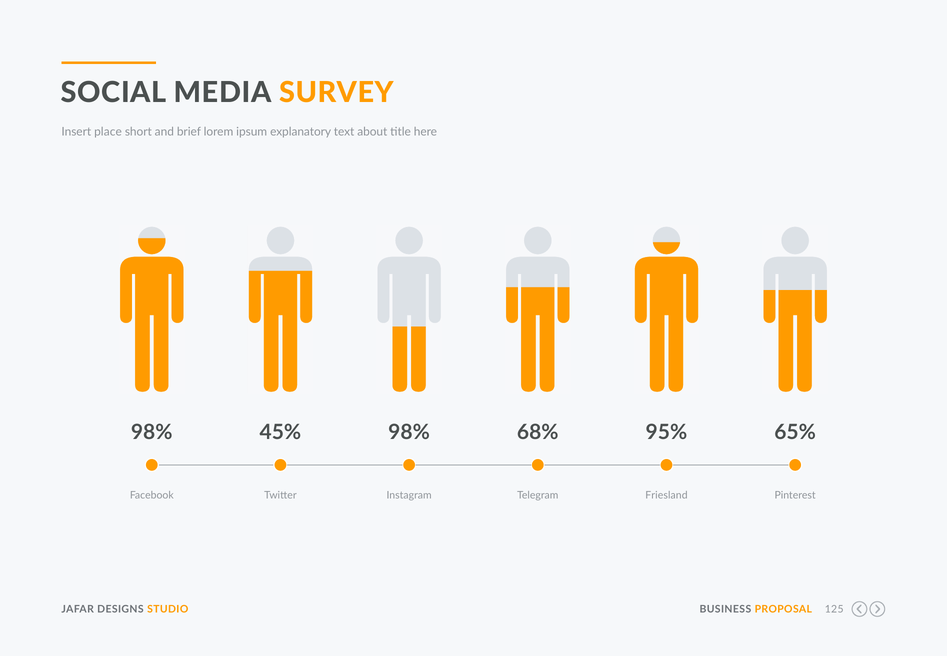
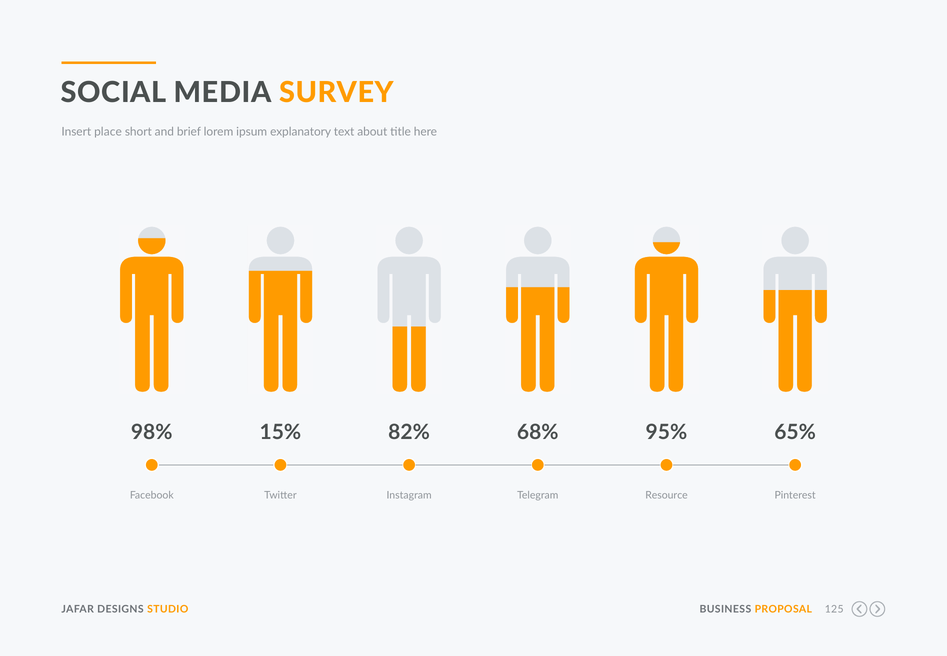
45%: 45% -> 15%
98% at (409, 432): 98% -> 82%
Friesland: Friesland -> Resource
